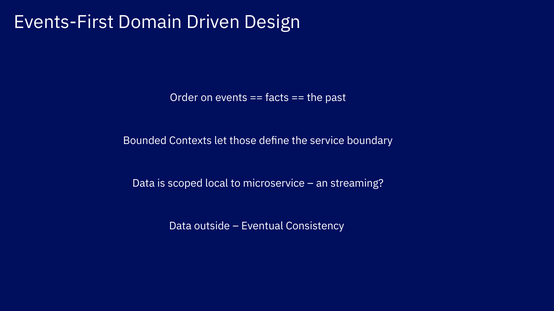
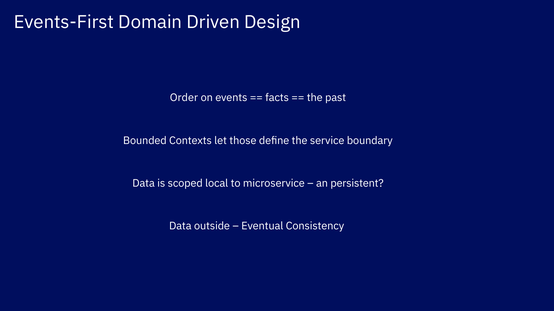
streaming: streaming -> persistent
